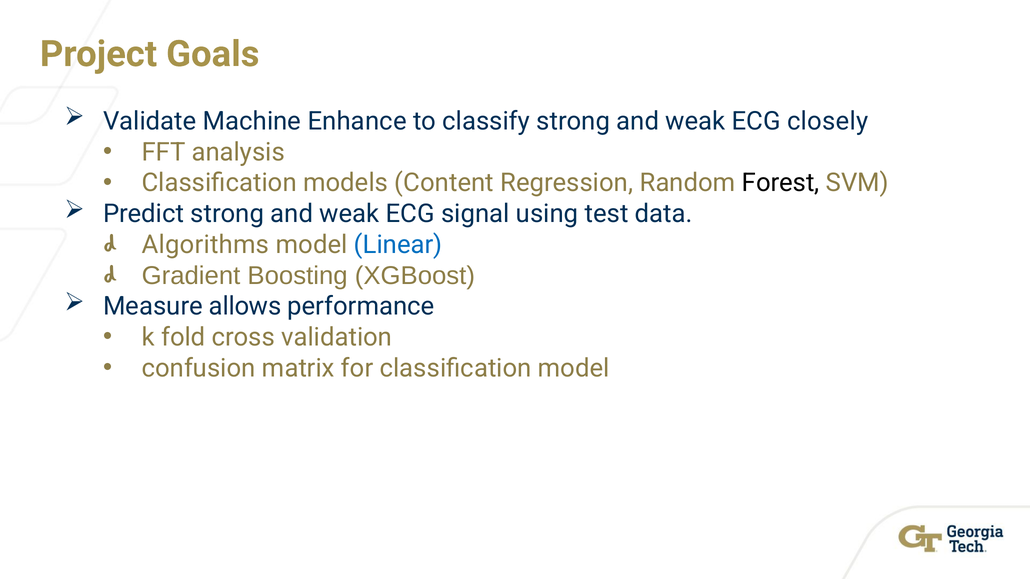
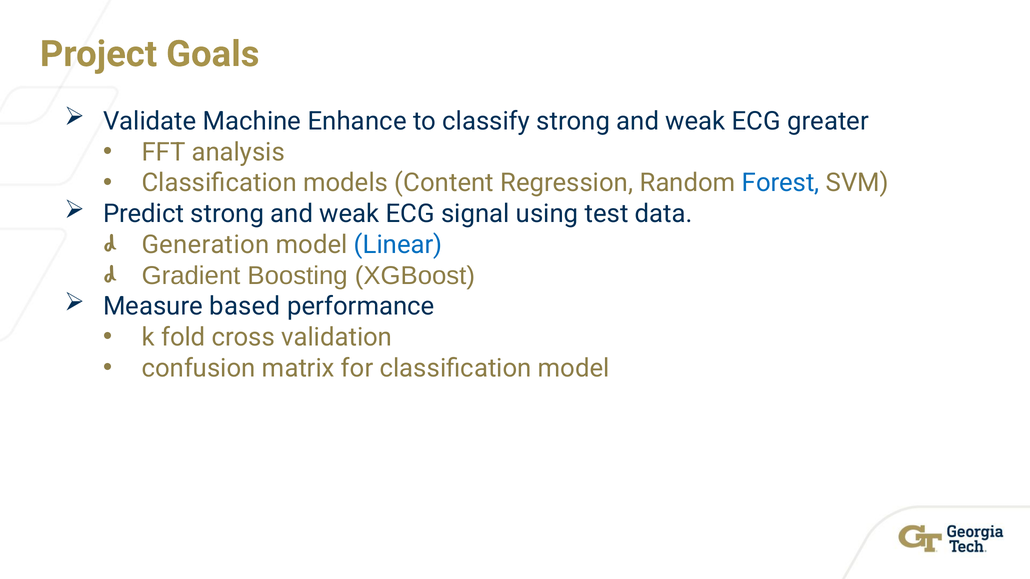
closely: closely -> greater
Forest colour: black -> blue
Algorithms: Algorithms -> Generation
allows: allows -> based
